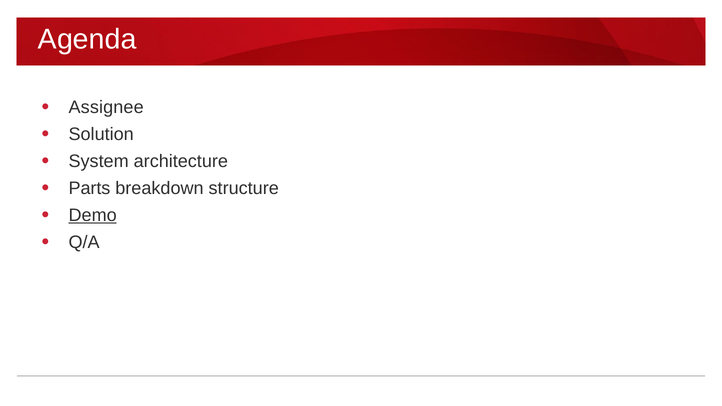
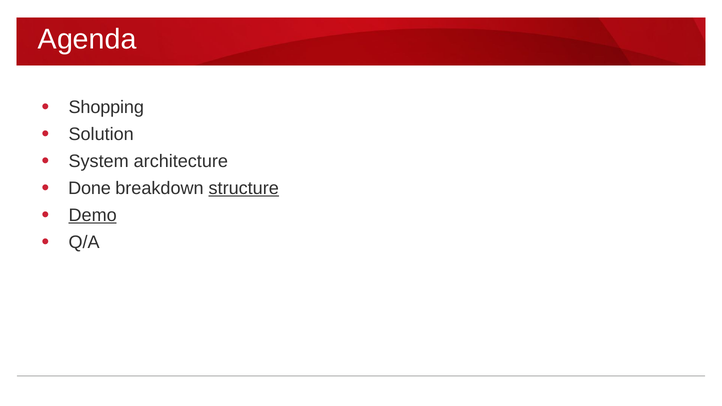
Assignee: Assignee -> Shopping
Parts: Parts -> Done
structure underline: none -> present
